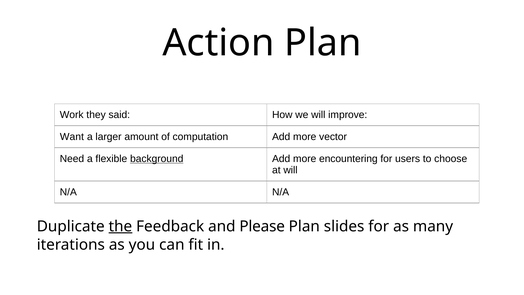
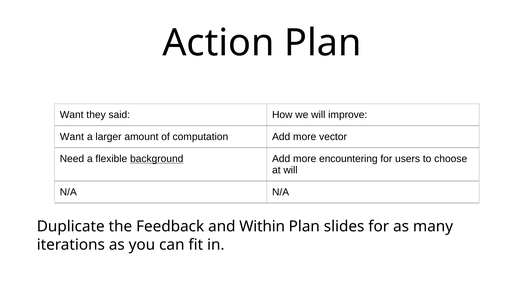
Work at (72, 115): Work -> Want
the underline: present -> none
Please: Please -> Within
